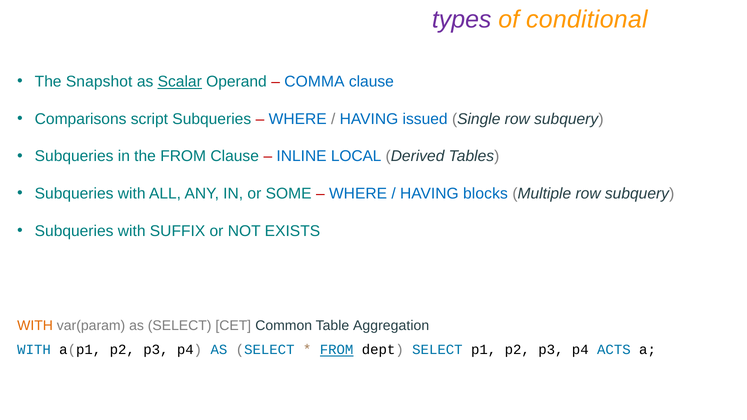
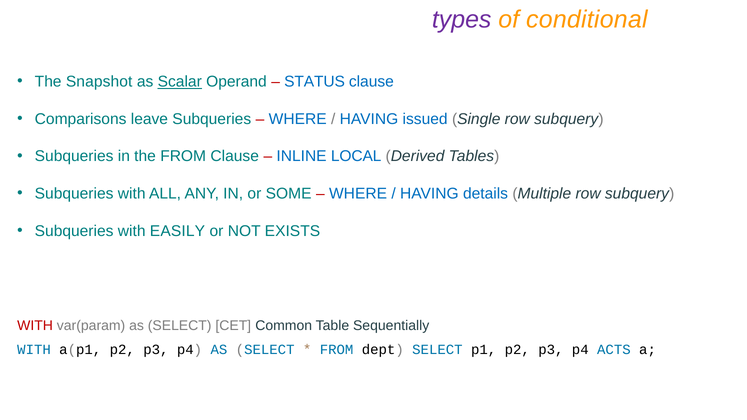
COMMA: COMMA -> STATUS
script: script -> leave
blocks: blocks -> details
SUFFIX: SUFFIX -> EASILY
WITH at (35, 326) colour: orange -> red
Aggregation: Aggregation -> Sequentially
FROM at (337, 350) underline: present -> none
